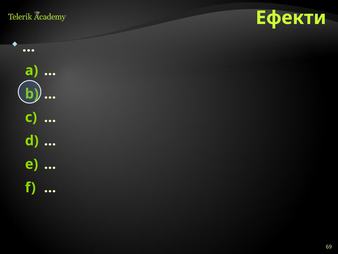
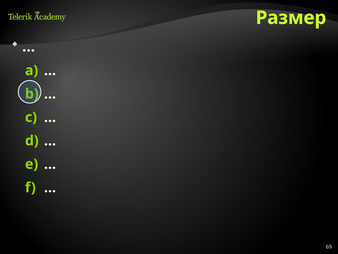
Ефекти: Ефекти -> Размер
